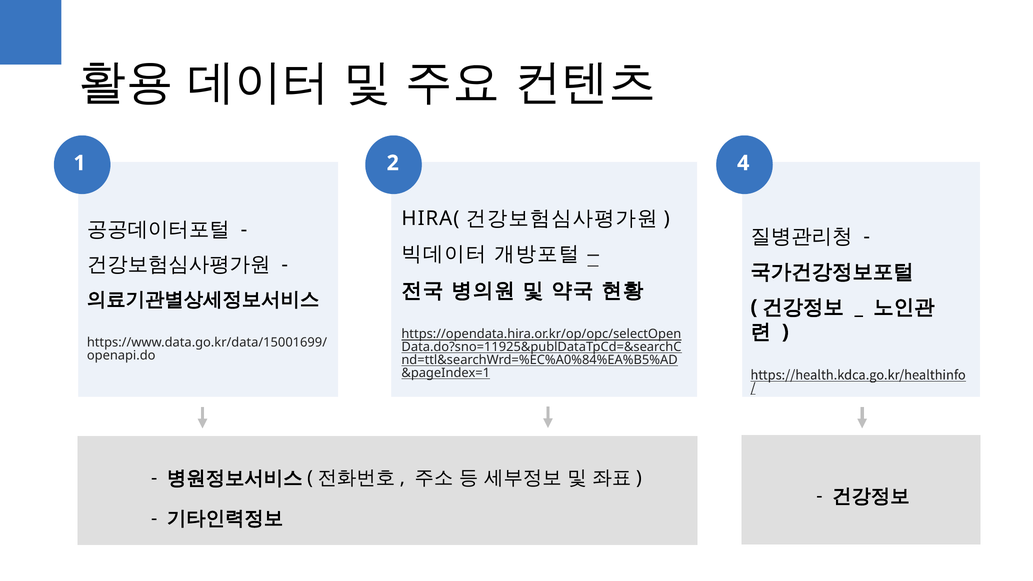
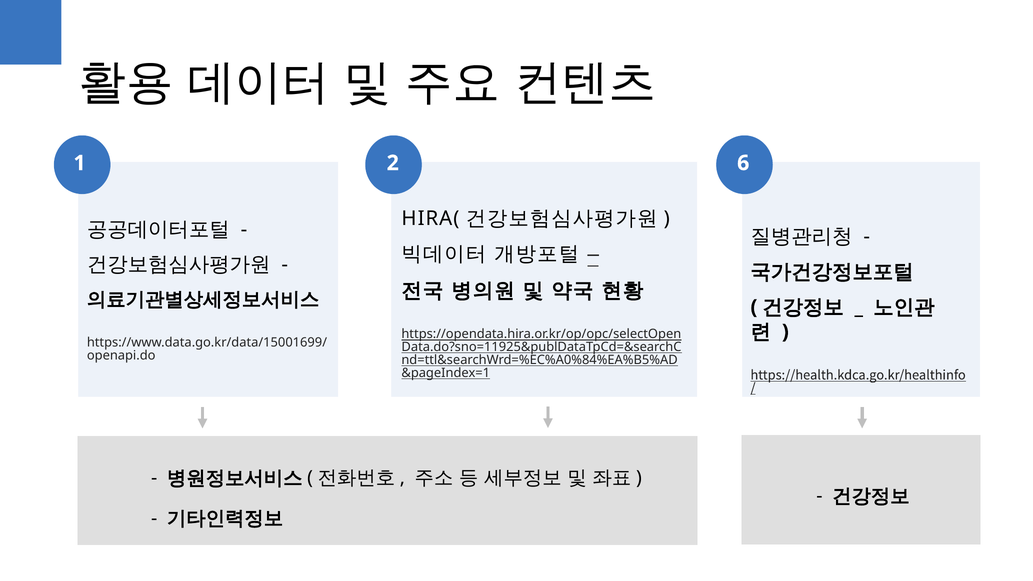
4: 4 -> 6
